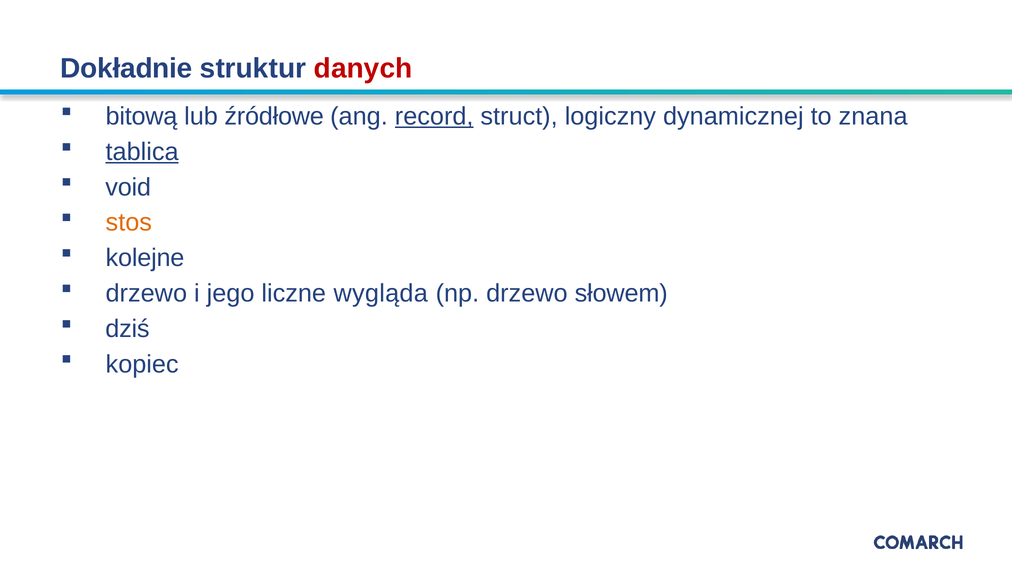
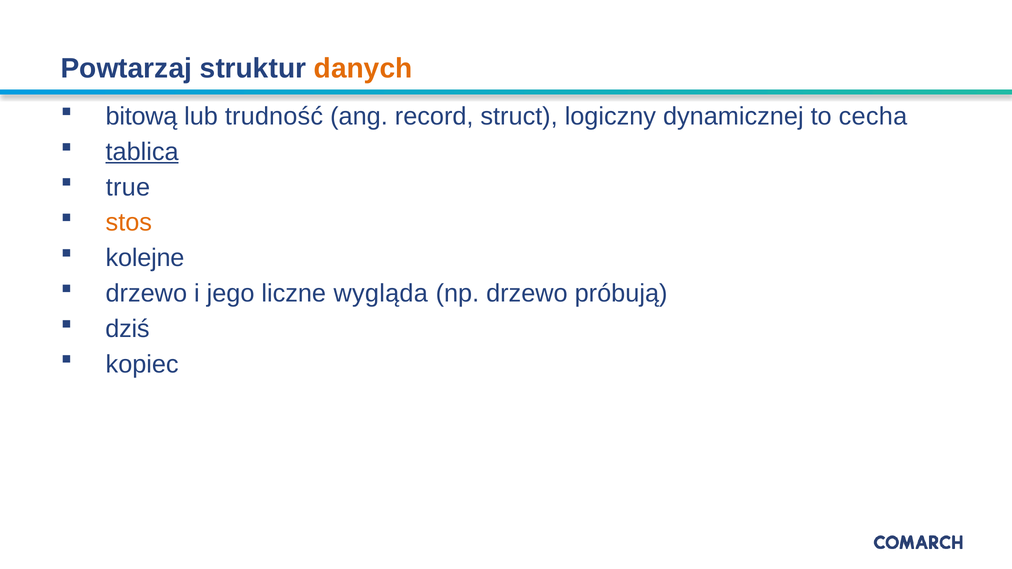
Dokładnie: Dokładnie -> Powtarzaj
danych colour: red -> orange
źródłowe: źródłowe -> trudność
record underline: present -> none
znana: znana -> cecha
void: void -> true
słowem: słowem -> próbują
